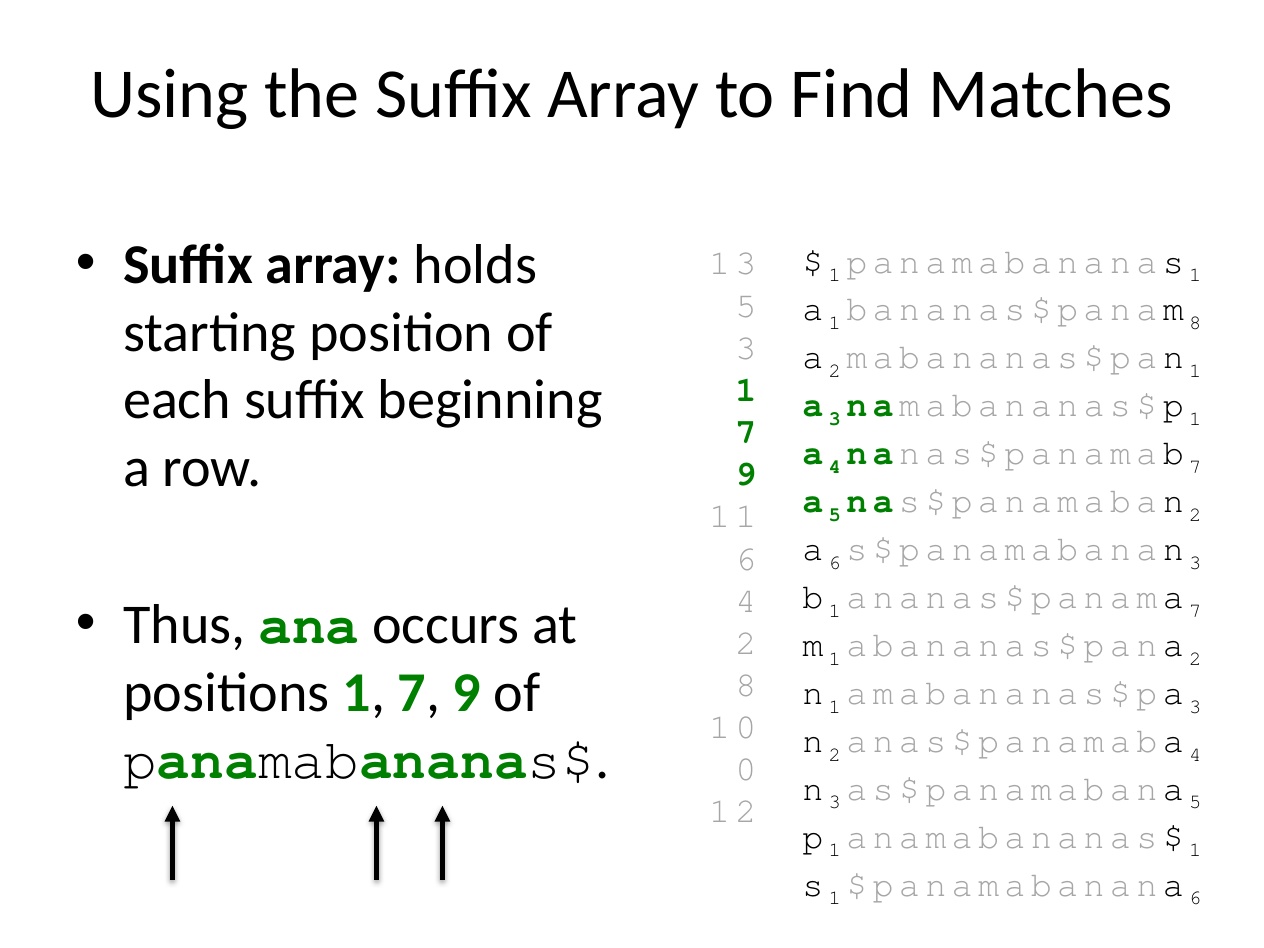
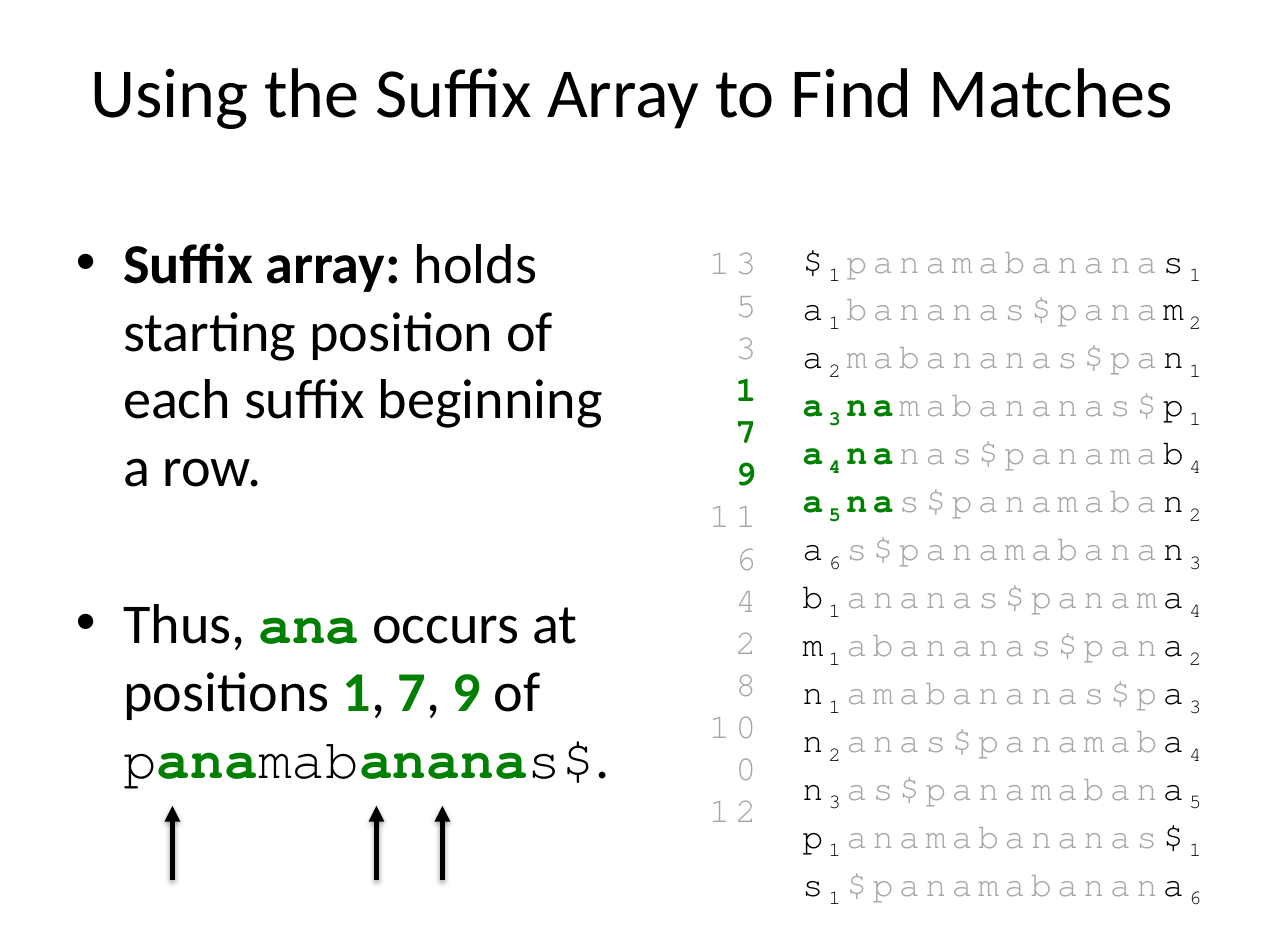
8 at (1195, 323): 8 -> 2
7 at (1195, 467): 7 -> 4
7 at (1195, 611): 7 -> 4
